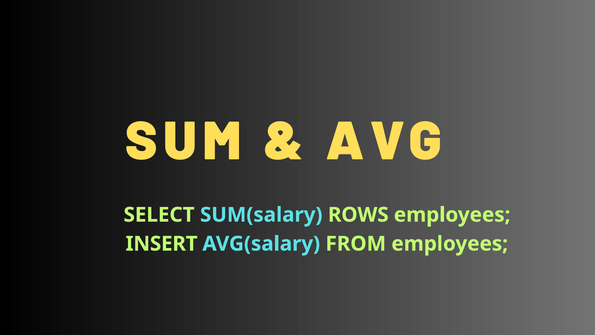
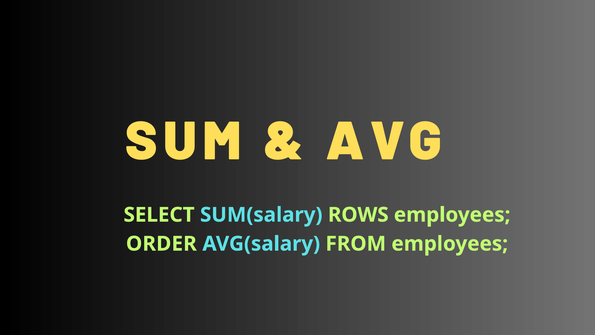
INSERT: INSERT -> ORDER
